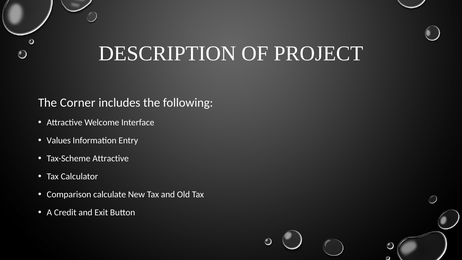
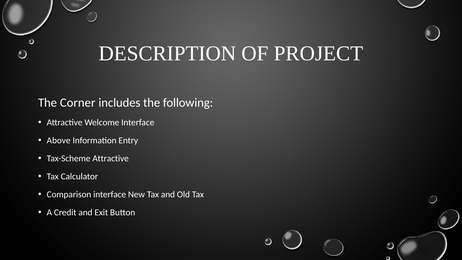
Values: Values -> Above
Comparison calculate: calculate -> interface
